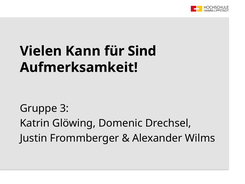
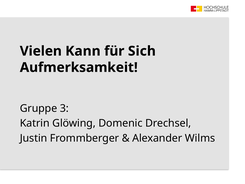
Sind: Sind -> Sich
